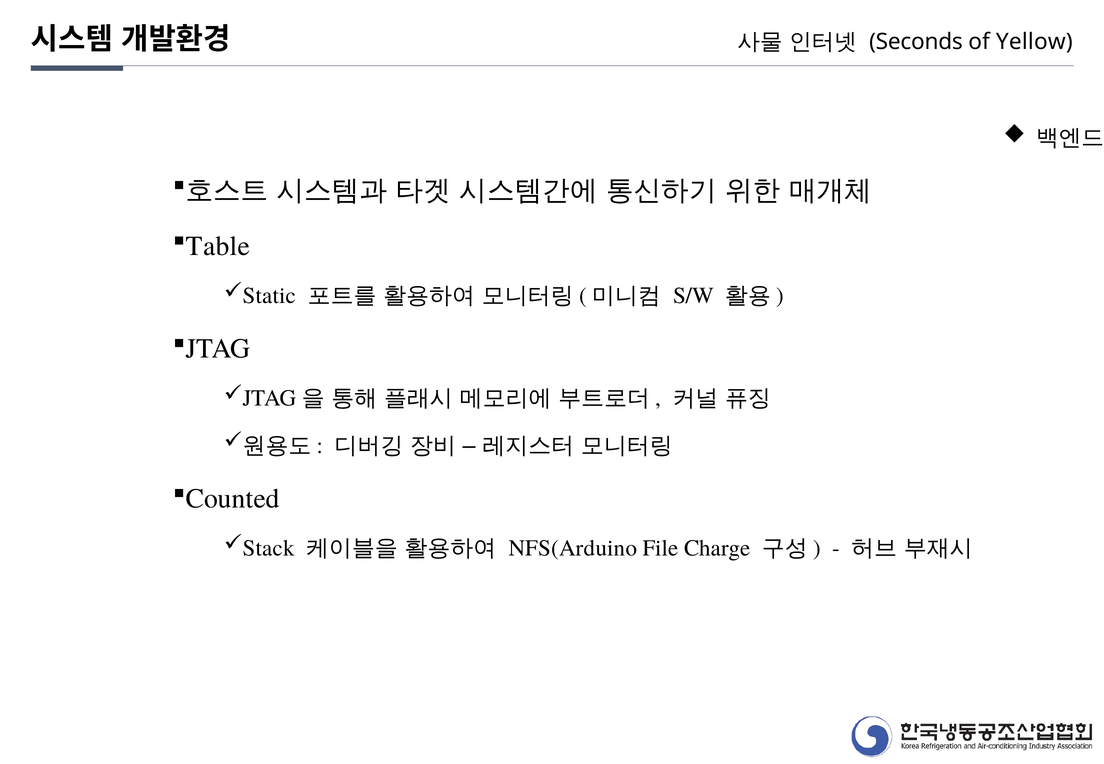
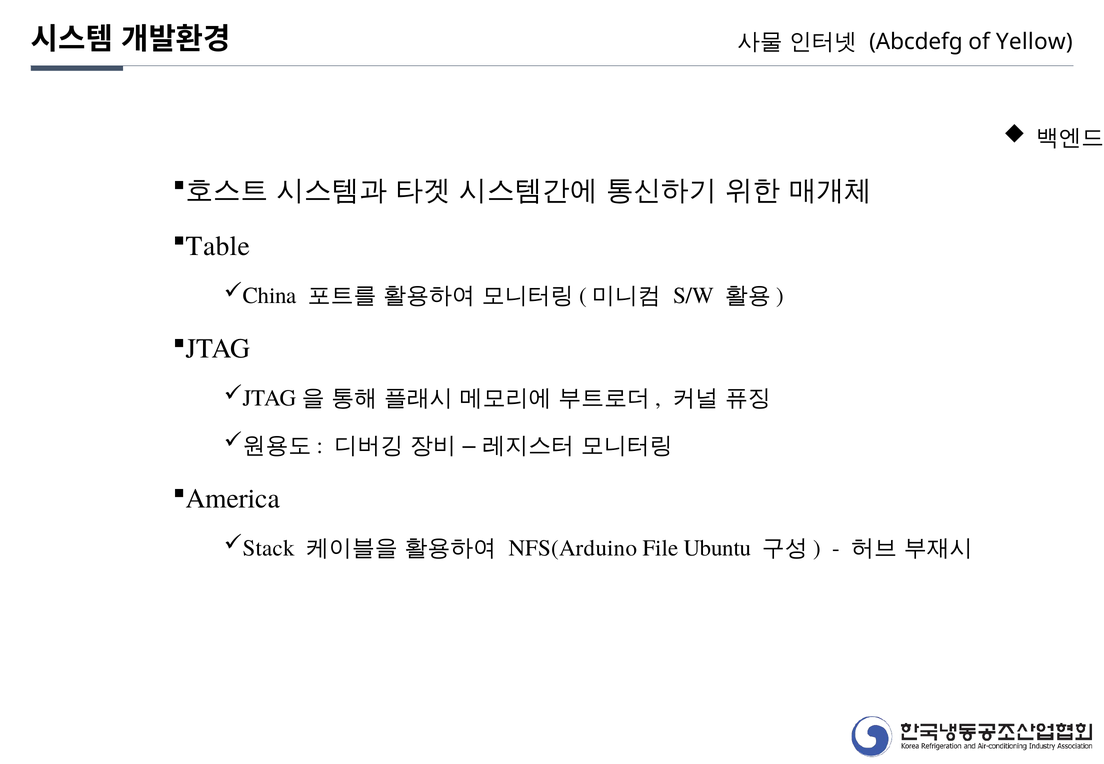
Seconds: Seconds -> Abcdefg
Static: Static -> China
Counted: Counted -> America
Charge: Charge -> Ubuntu
